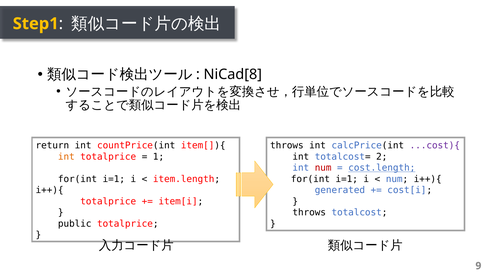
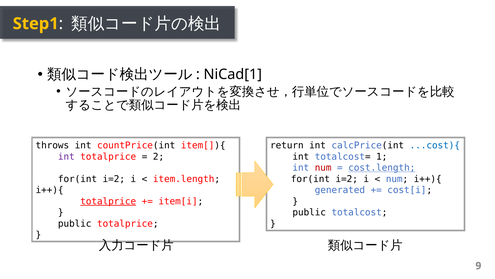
NiCad[8: NiCad[8 -> NiCad[1
return: return -> throws
throws at (287, 145): throws -> return
...cost){ colour: purple -> blue
int at (66, 156) colour: orange -> purple
1: 1 -> 2
2: 2 -> 1
i=1 at (114, 179): i=1 -> i=2
i=1 at (347, 179): i=1 -> i=2
totalprice at (108, 201) underline: none -> present
throws at (309, 212): throws -> public
